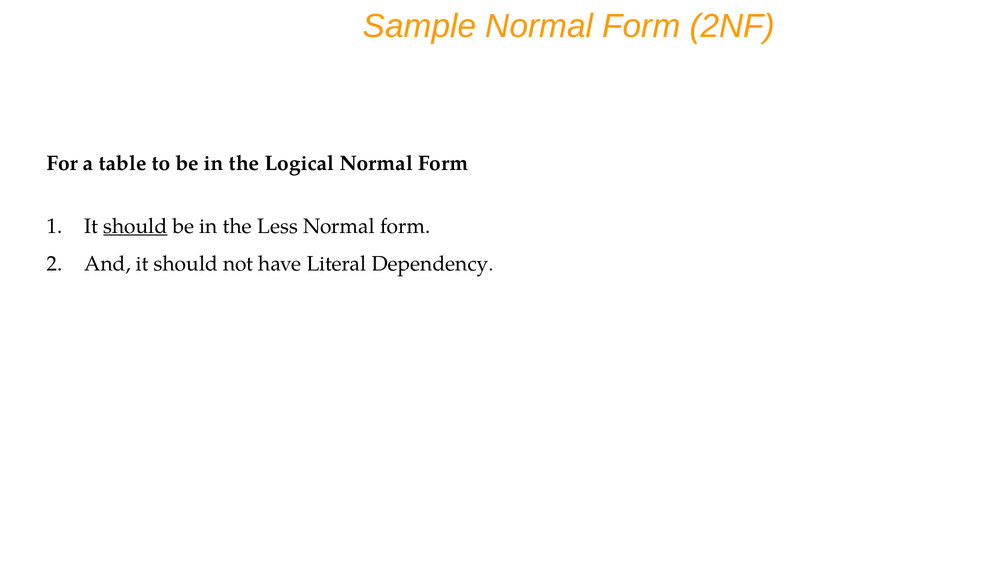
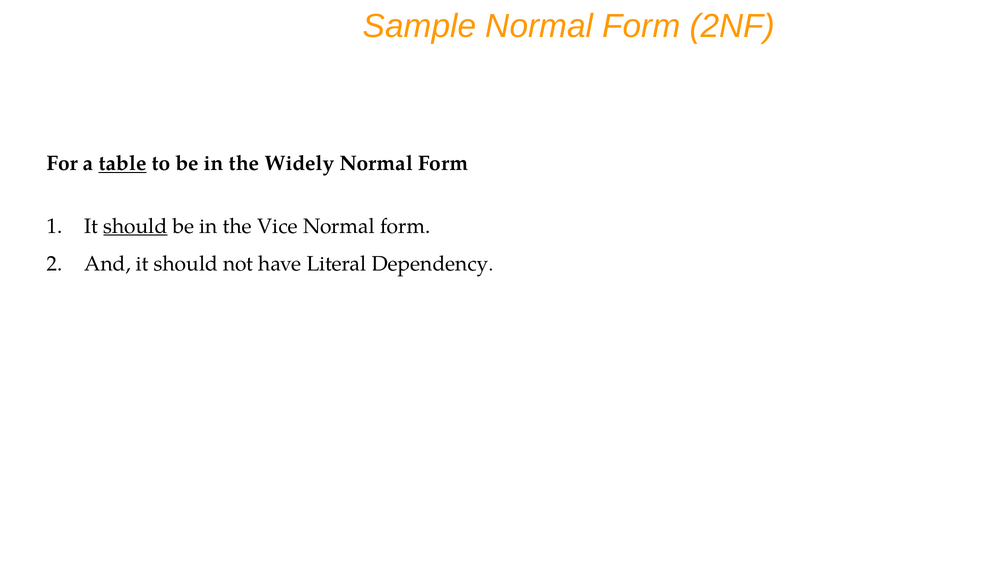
table underline: none -> present
Logical: Logical -> Widely
Less: Less -> Vice
